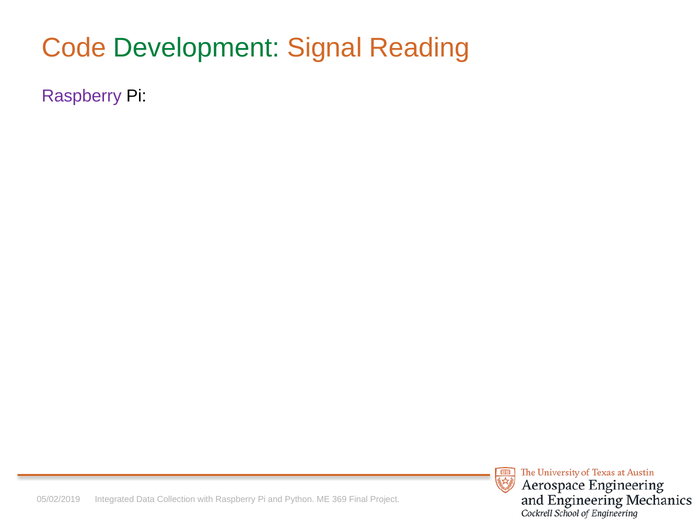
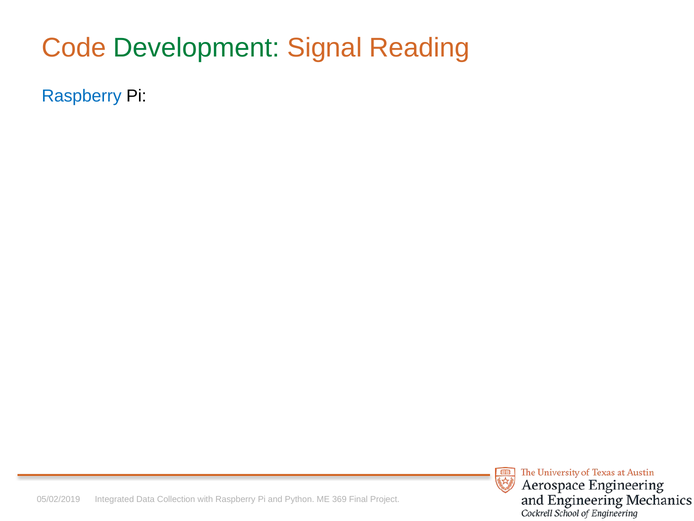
Raspberry at (82, 96) colour: purple -> blue
